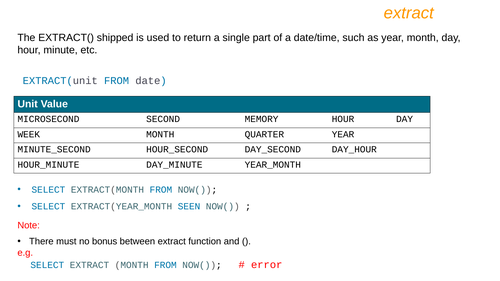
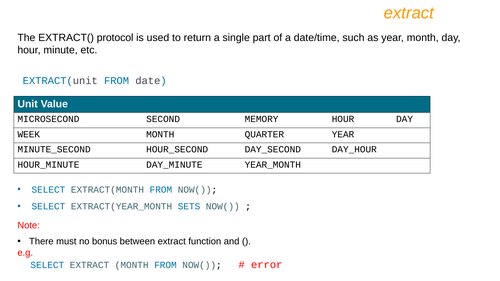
shipped: shipped -> protocol
SEEN: SEEN -> SETS
